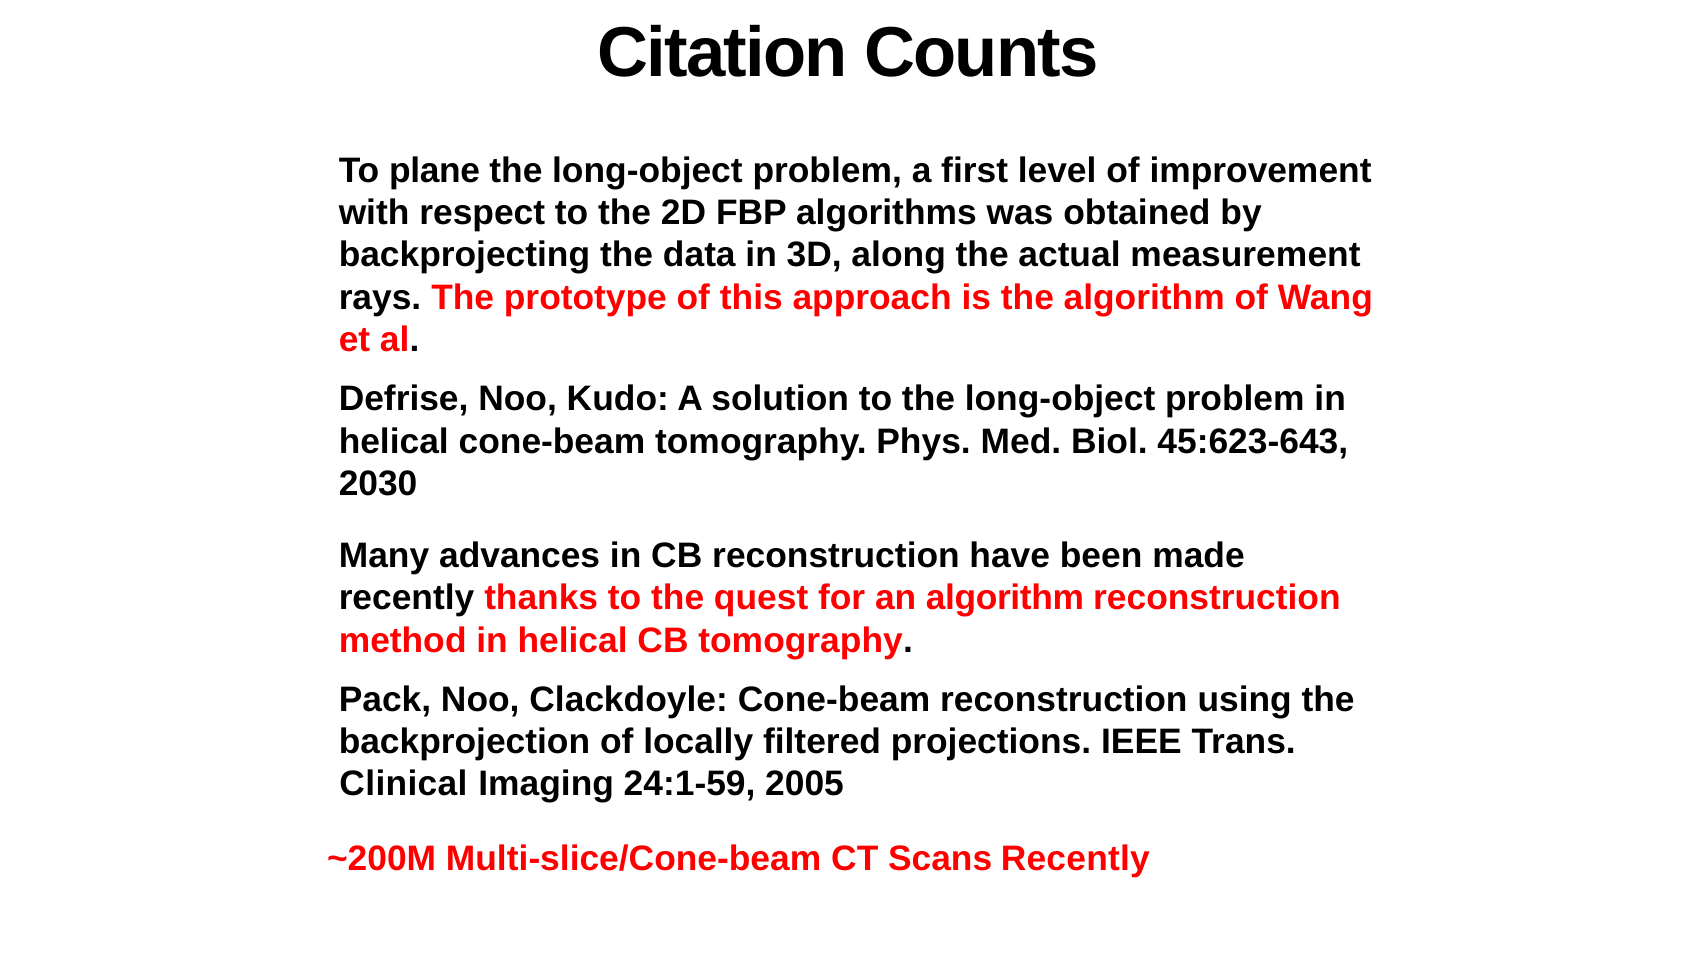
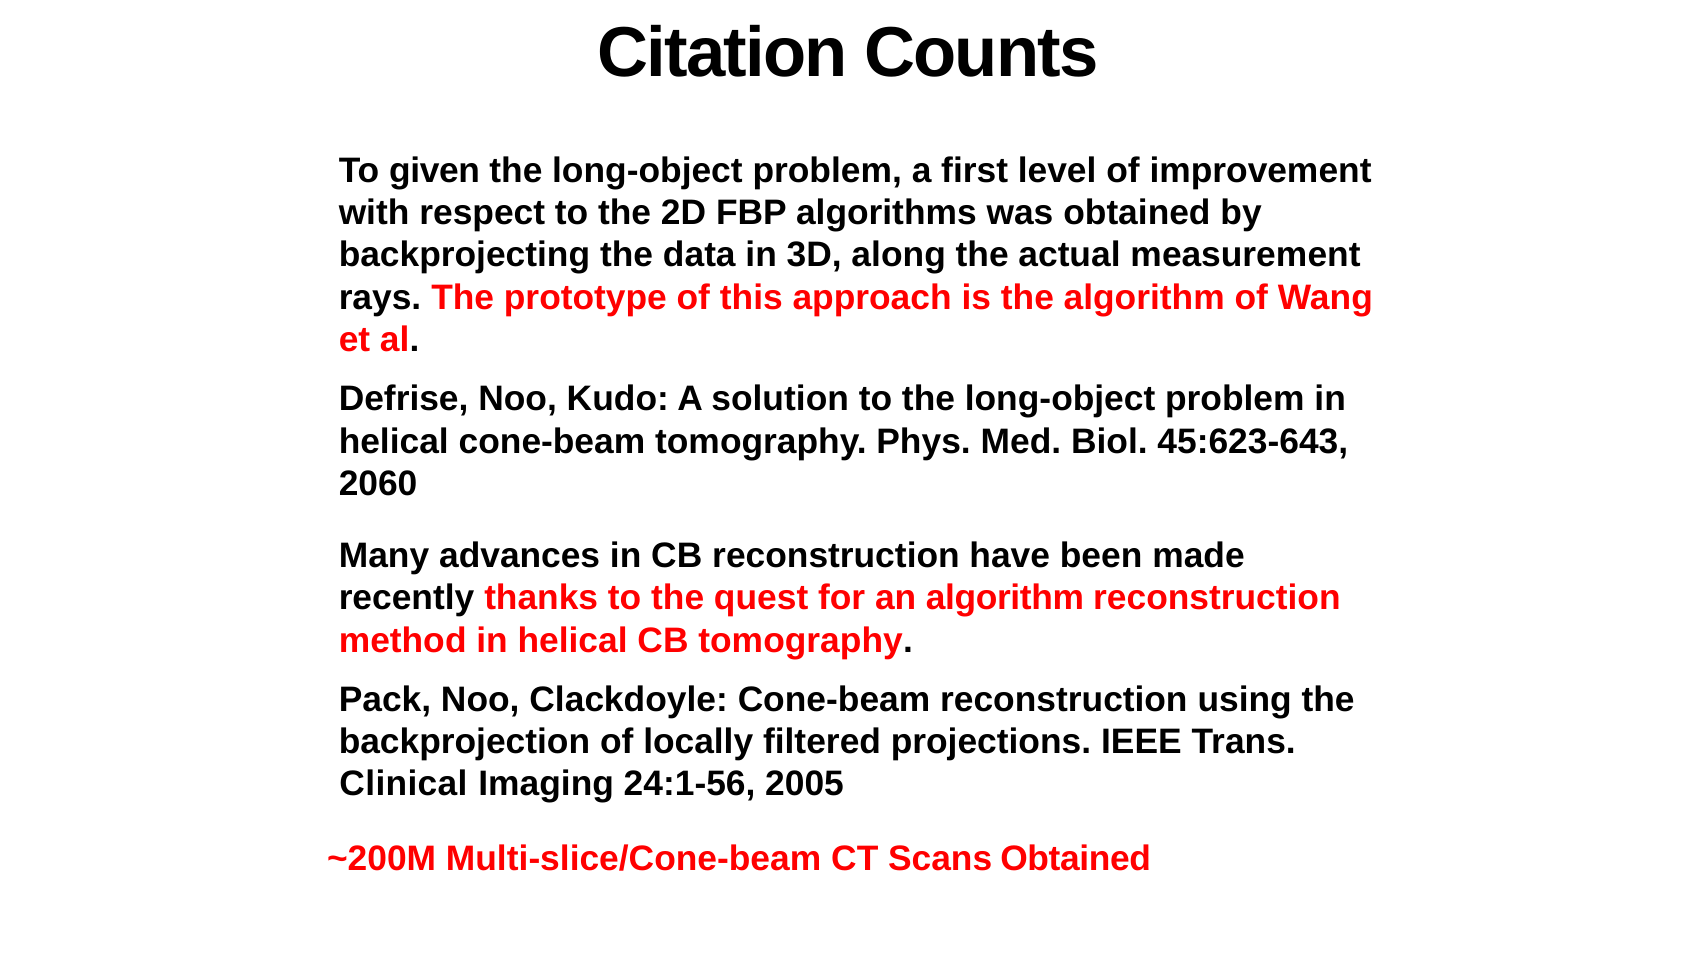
plane: plane -> given
2030: 2030 -> 2060
24:1-59: 24:1-59 -> 24:1-56
Scans Recently: Recently -> Obtained
